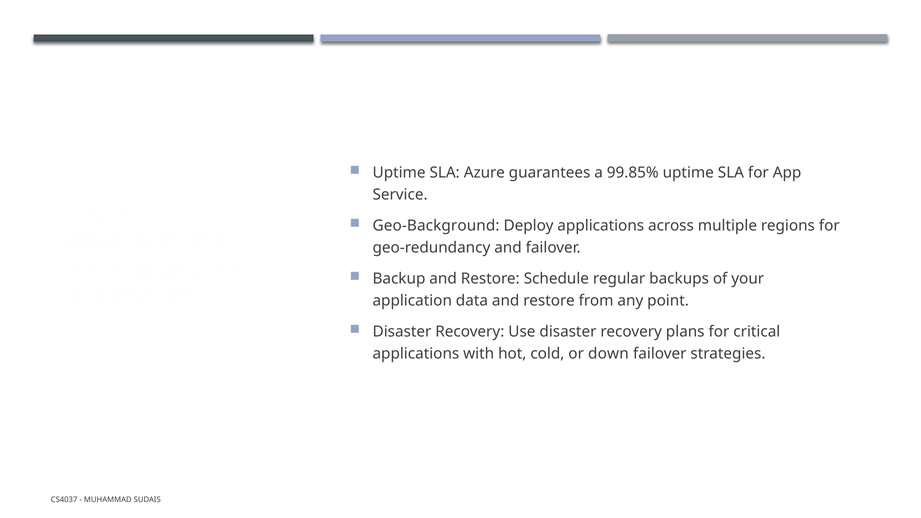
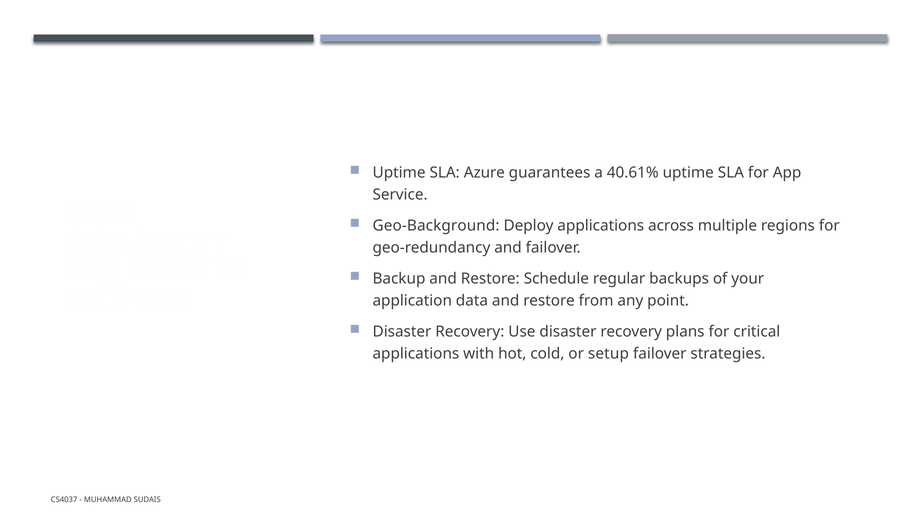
99.85%: 99.85% -> 40.61%
down: down -> setup
